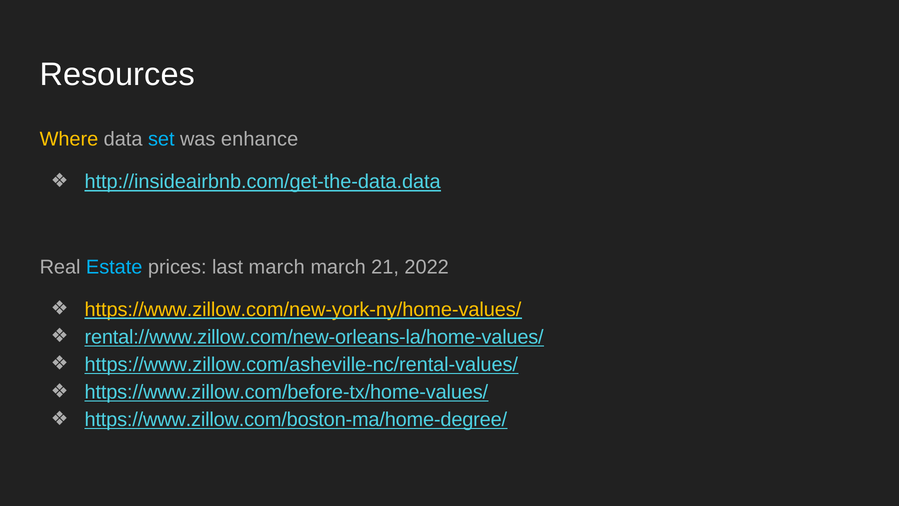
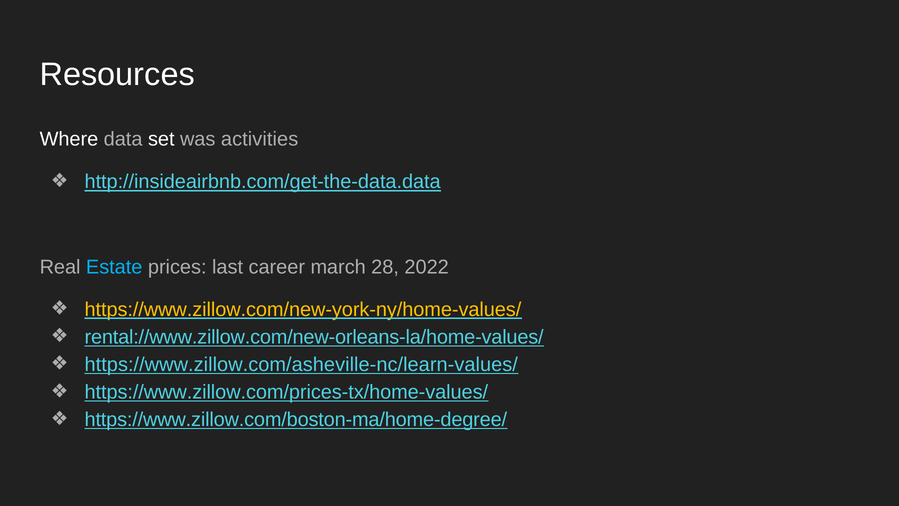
Where colour: yellow -> white
set colour: light blue -> white
enhance: enhance -> activities
last march: march -> career
21: 21 -> 28
https://www.zillow.com/asheville-nc/rental-values/: https://www.zillow.com/asheville-nc/rental-values/ -> https://www.zillow.com/asheville-nc/learn-values/
https://www.zillow.com/before-tx/home-values/: https://www.zillow.com/before-tx/home-values/ -> https://www.zillow.com/prices-tx/home-values/
